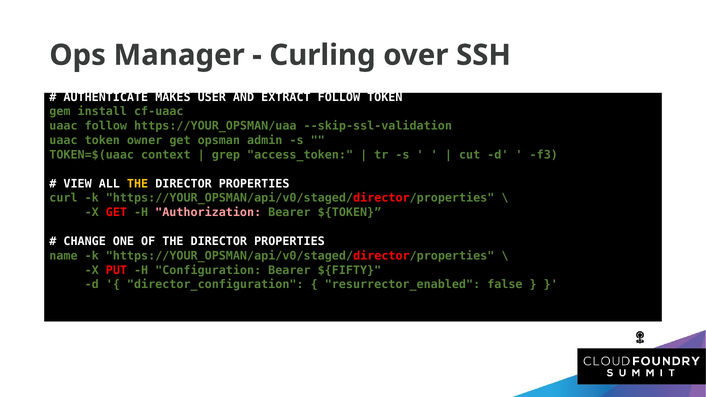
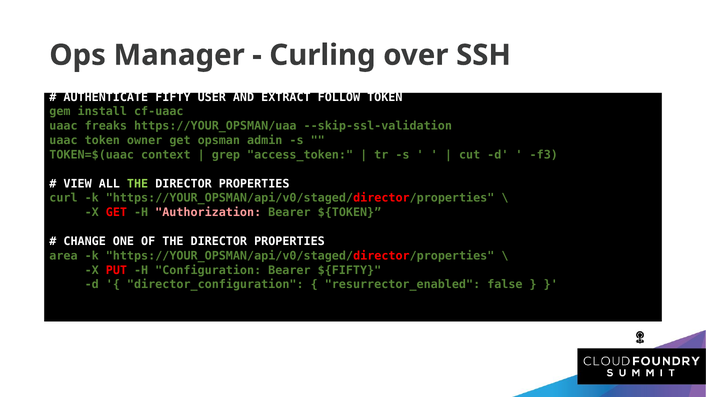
MAKES: MAKES -> FIFTY
uaac follow: follow -> freaks
THE at (138, 184) colour: yellow -> light green
name: name -> area
